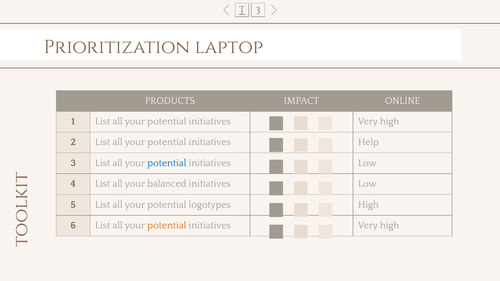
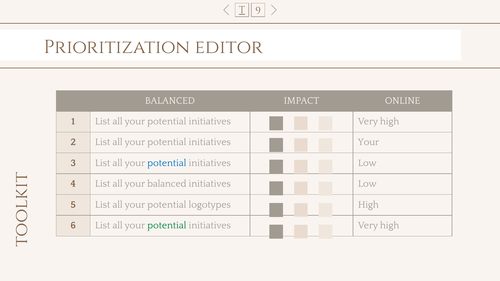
T 3: 3 -> 9
laptop: laptop -> editor
PRODUCTS at (170, 101): PRODUCTS -> BALANCED
initiatives Help: Help -> Your
potential at (167, 226) colour: orange -> green
